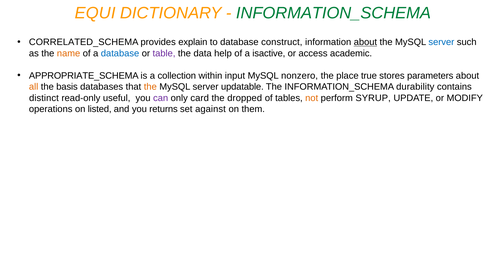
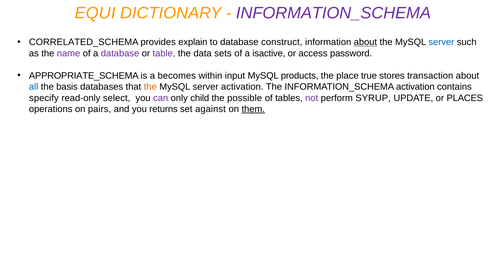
INFORMATION_SCHEMA at (333, 13) colour: green -> purple
name colour: orange -> purple
database at (120, 53) colour: blue -> purple
help: help -> sets
academic: academic -> password
collection: collection -> becomes
nonzero: nonzero -> products
parameters: parameters -> transaction
all colour: orange -> blue
server updatable: updatable -> activation
INFORMATION_SCHEMA durability: durability -> activation
distinct: distinct -> specify
useful: useful -> select
card: card -> child
dropped: dropped -> possible
not colour: orange -> purple
MODIFY: MODIFY -> PLACES
listed: listed -> pairs
them underline: none -> present
